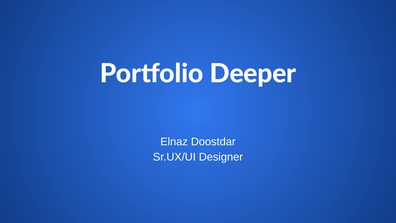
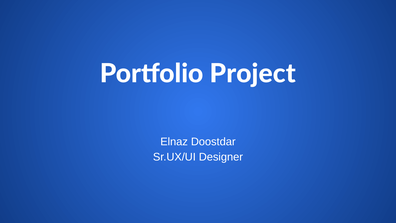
Deeper: Deeper -> Project
